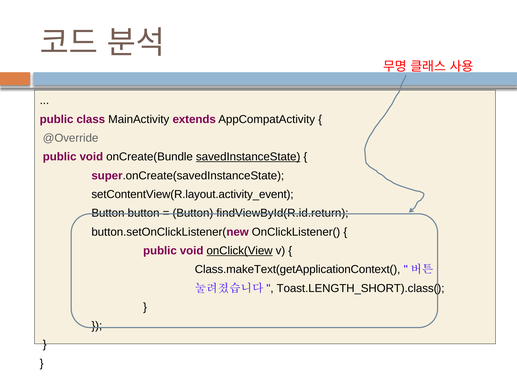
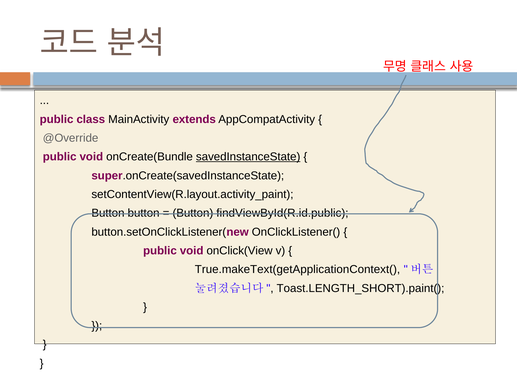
setContentView(R.layout.activity_event: setContentView(R.layout.activity_event -> setContentView(R.layout.activity_paint
findViewById(R.id.return: findViewById(R.id.return -> findViewById(R.id.public
onClick(View underline: present -> none
Class.makeText(getApplicationContext(: Class.makeText(getApplicationContext( -> True.makeText(getApplicationContext(
Toast.LENGTH_SHORT).class(: Toast.LENGTH_SHORT).class( -> Toast.LENGTH_SHORT).paint(
